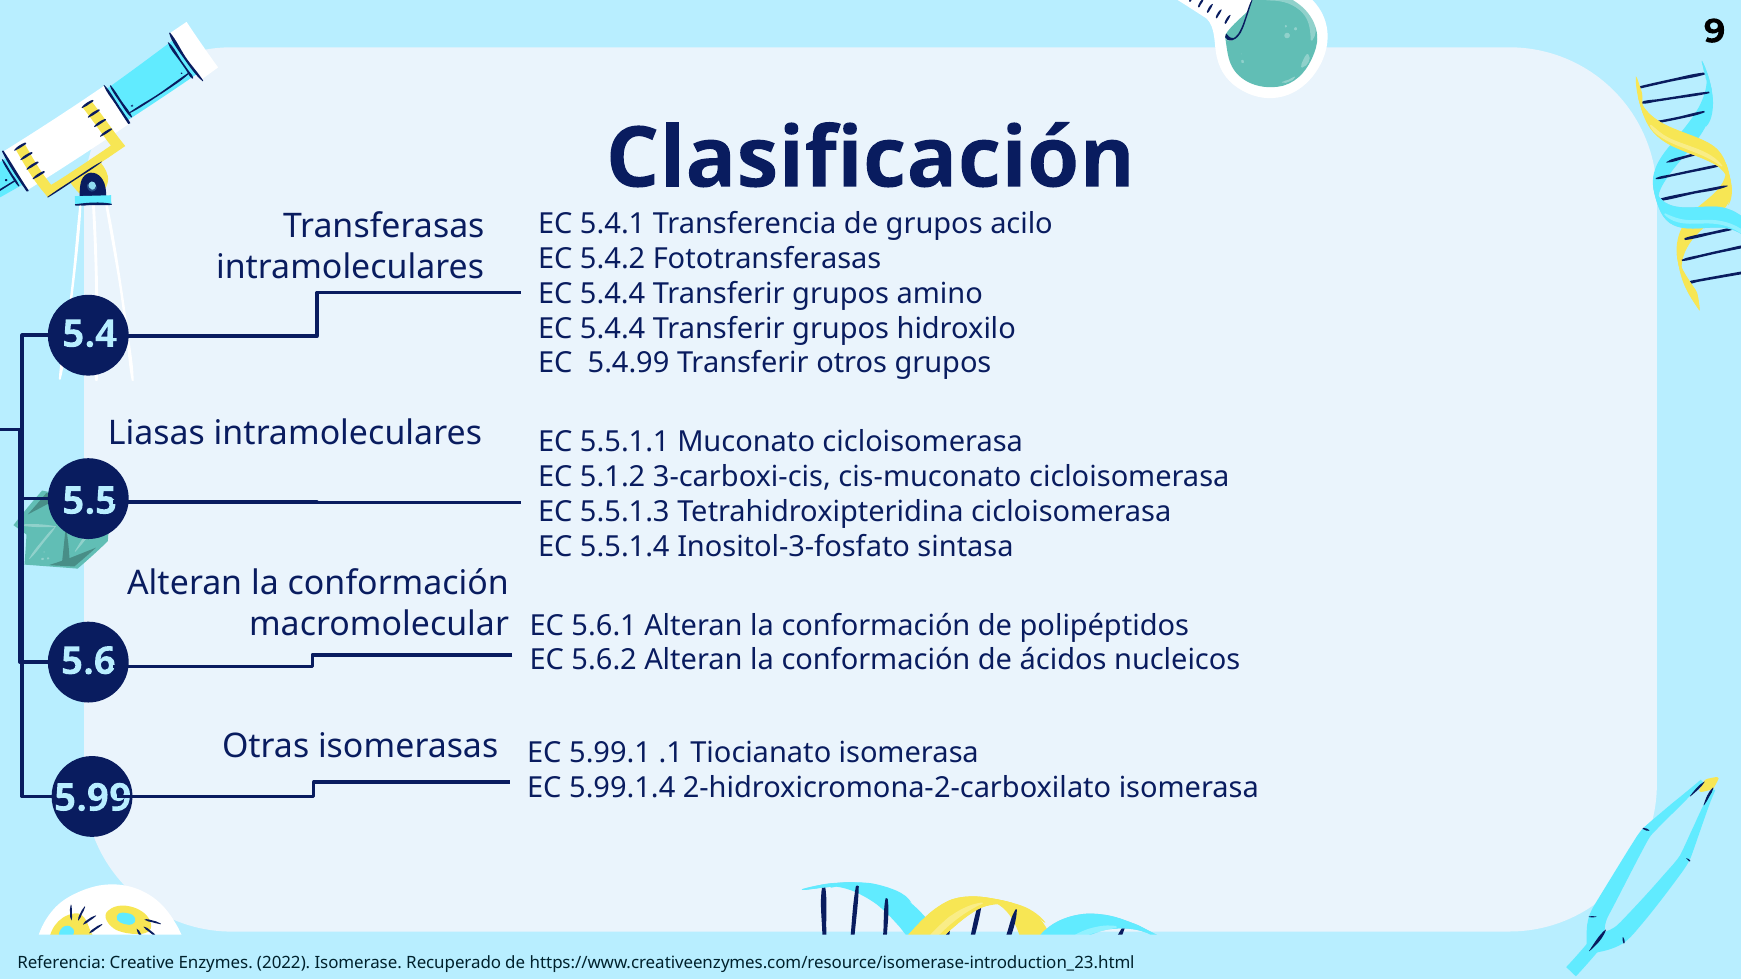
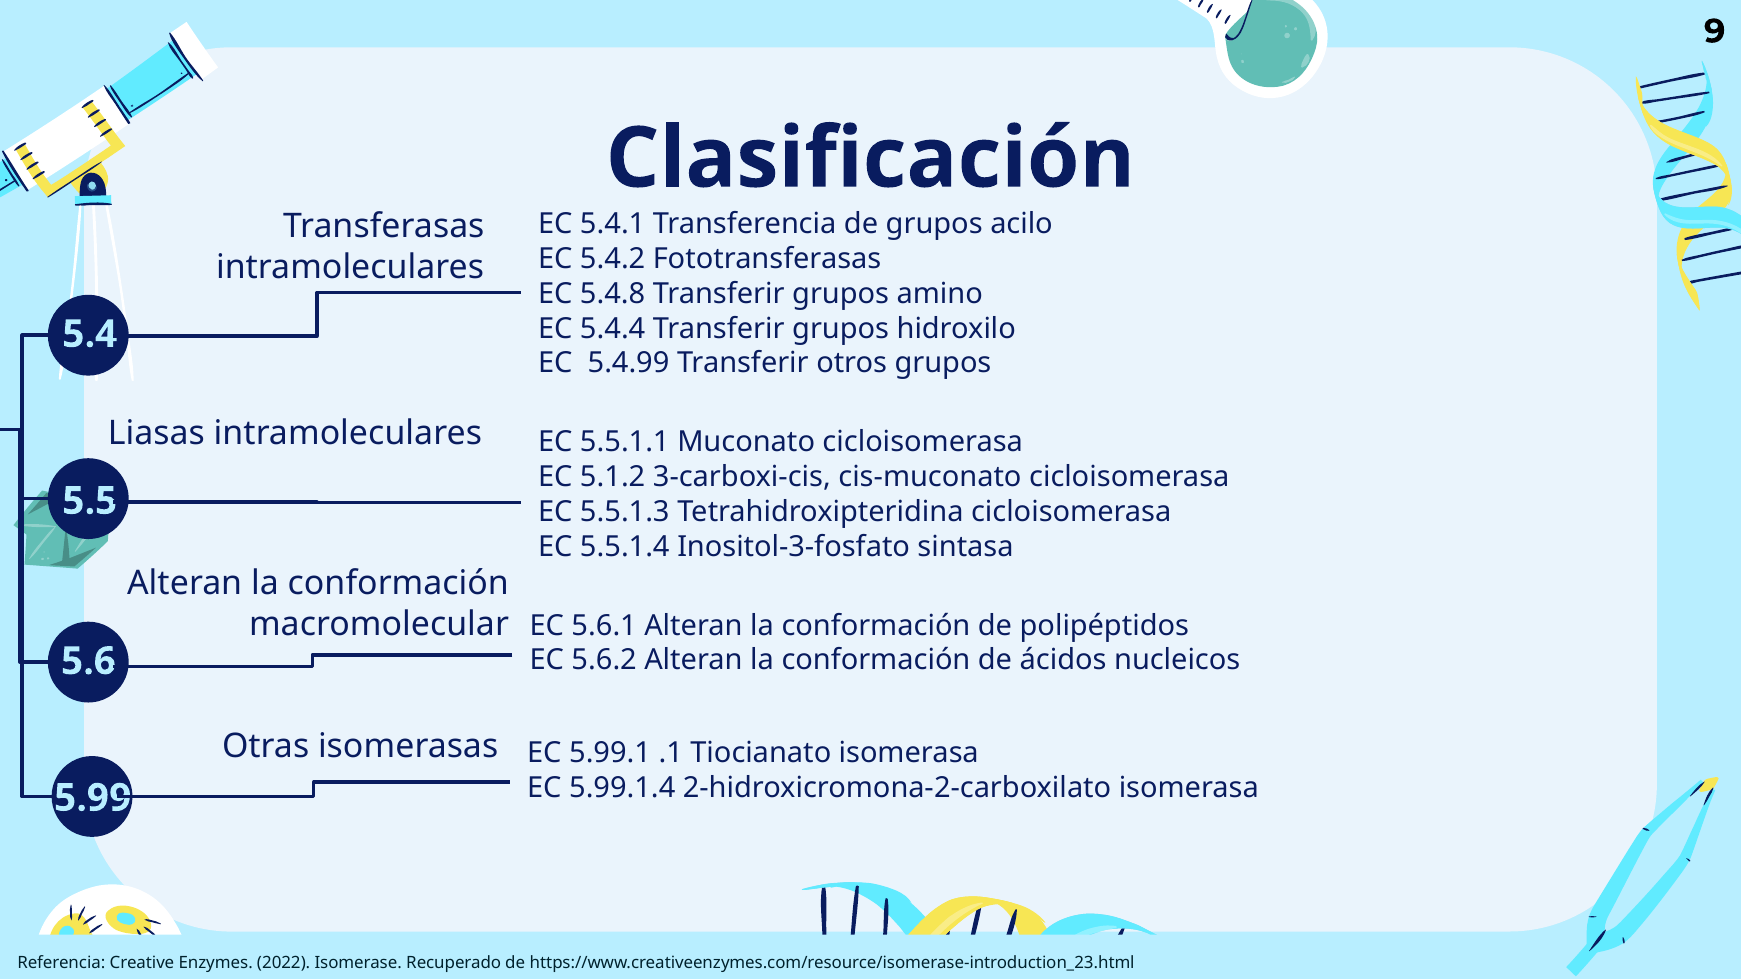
5.4.4 at (613, 294): 5.4.4 -> 5.4.8
